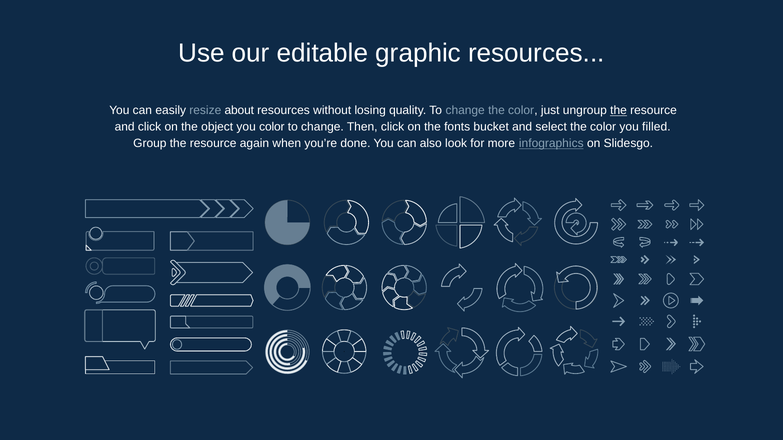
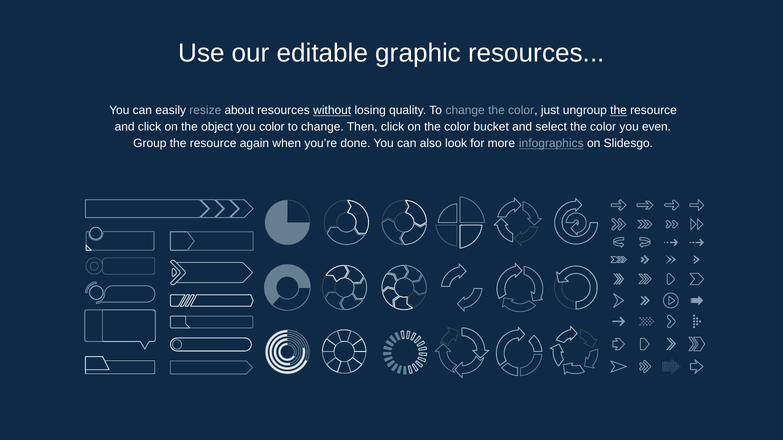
without underline: none -> present
on the fonts: fonts -> color
filled: filled -> even
